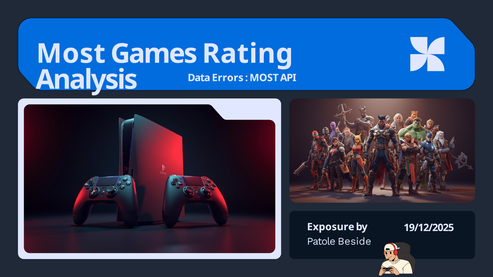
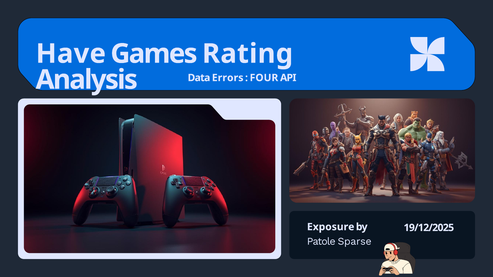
Most at (71, 54): Most -> Have
MOST at (264, 78): MOST -> FOUR
Beside: Beside -> Sparse
